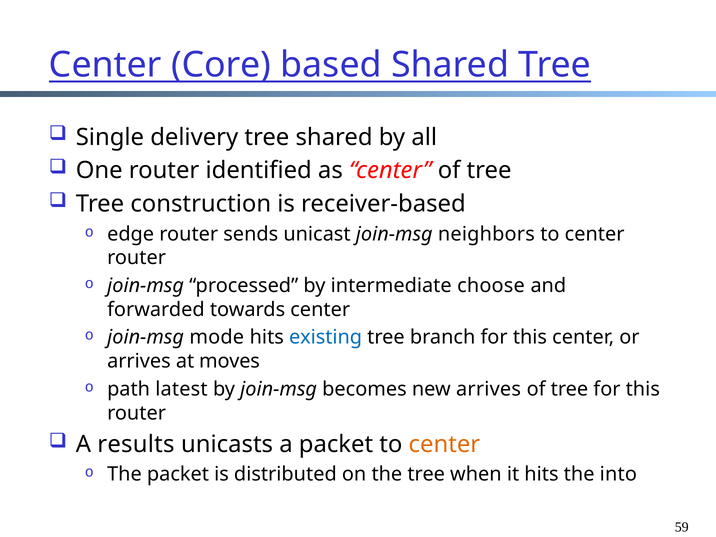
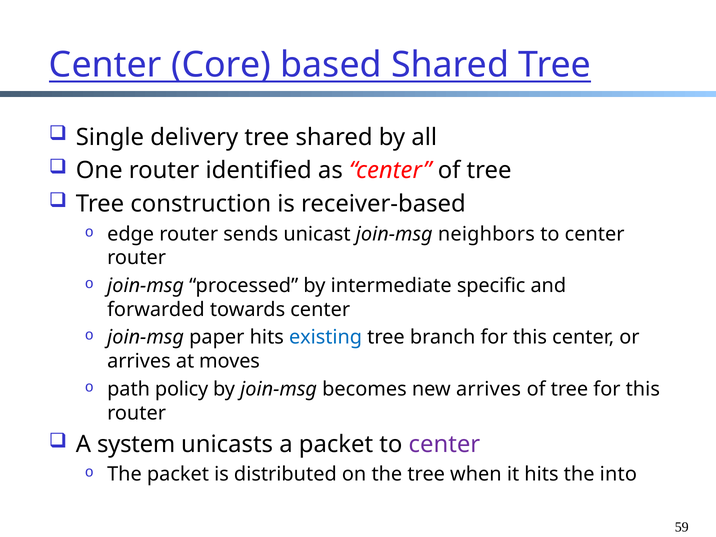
choose: choose -> specific
mode: mode -> paper
latest: latest -> policy
results: results -> system
center at (444, 444) colour: orange -> purple
